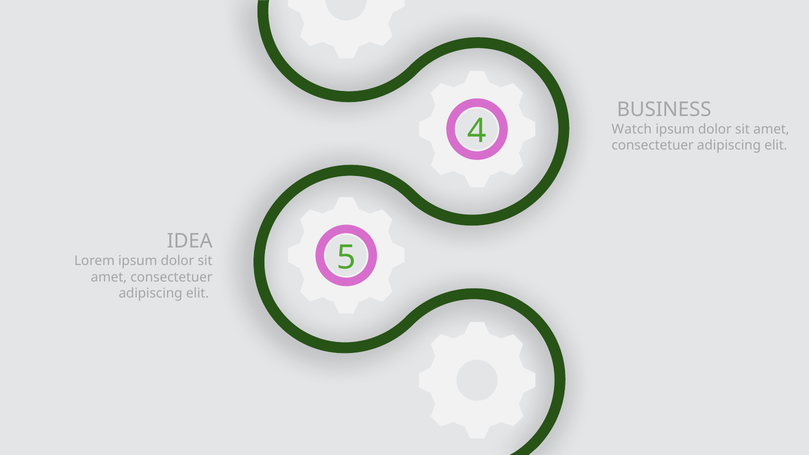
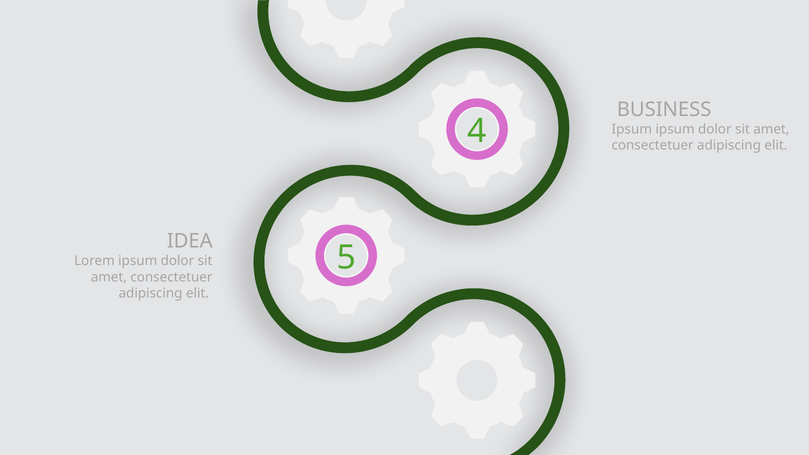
Watch at (632, 129): Watch -> Ipsum
